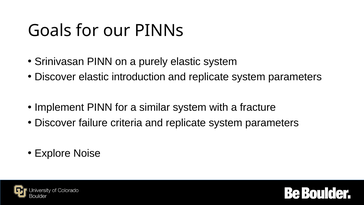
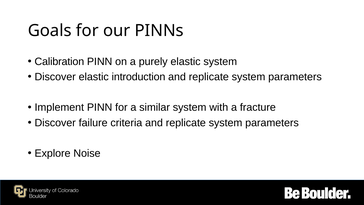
Srinivasan: Srinivasan -> Calibration
